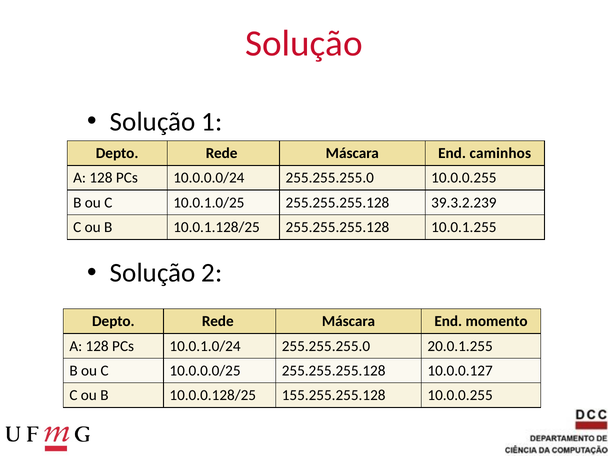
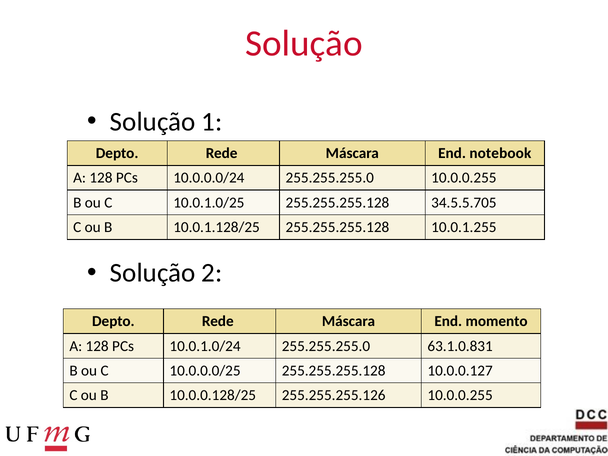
caminhos: caminhos -> notebook
39.3.2.239: 39.3.2.239 -> 34.5.5.705
20.0.1.255: 20.0.1.255 -> 63.1.0.831
155.255.255.128: 155.255.255.128 -> 255.255.255.126
